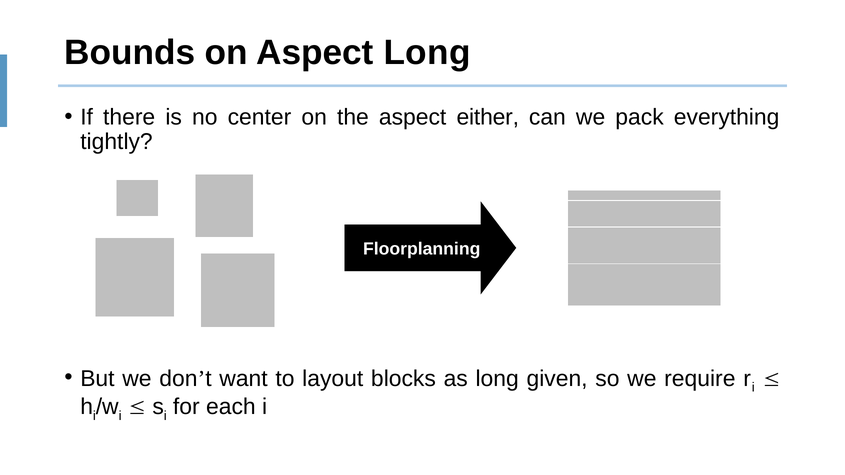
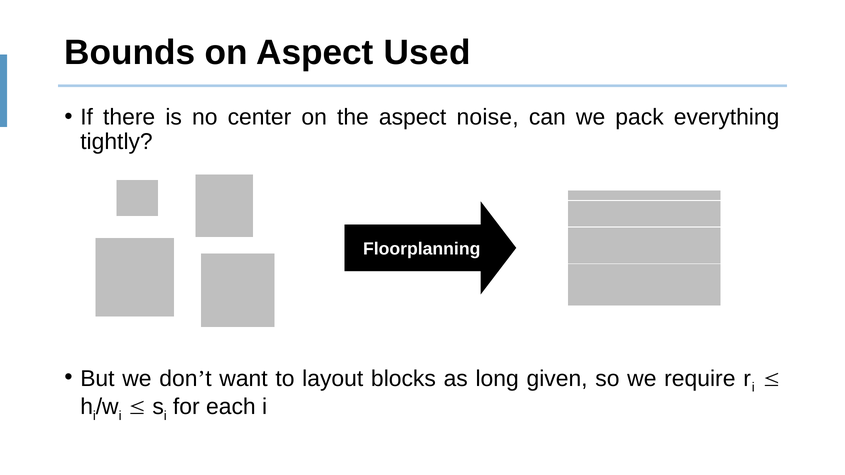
Aspect Long: Long -> Used
either: either -> noise
